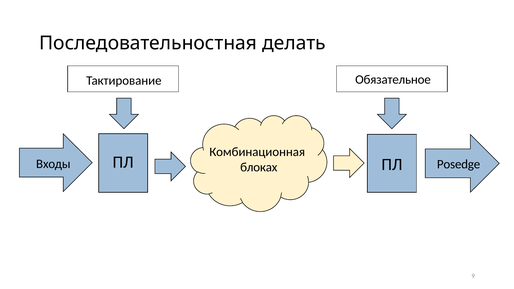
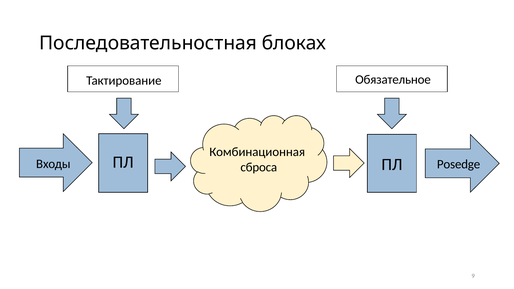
делать: делать -> блоках
блоках: блоках -> сброса
